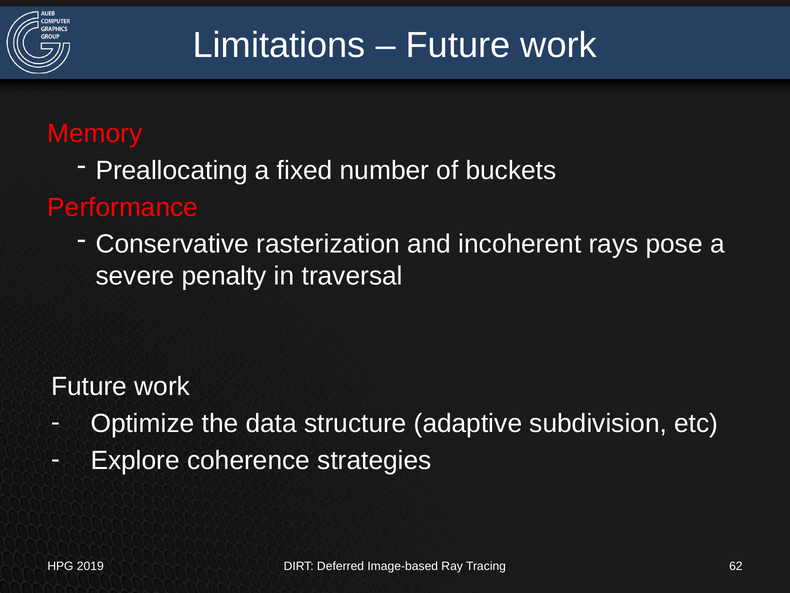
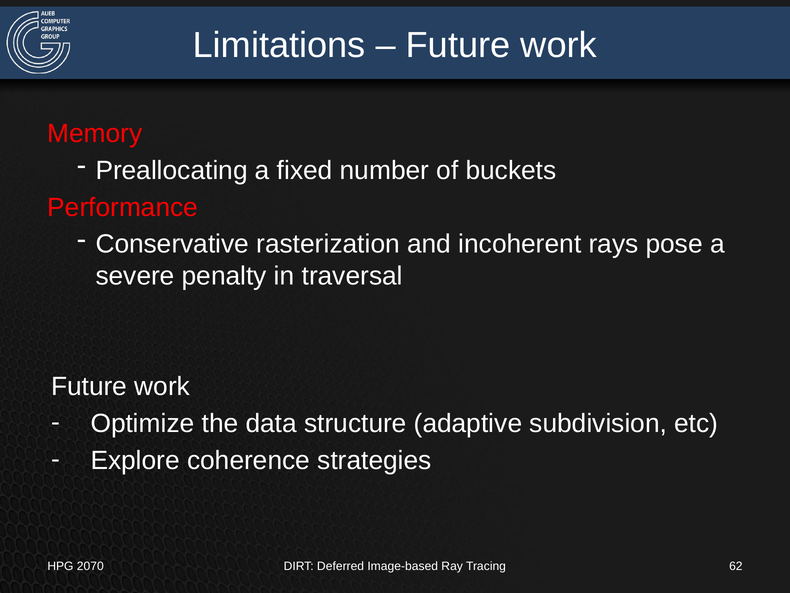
2019: 2019 -> 2070
